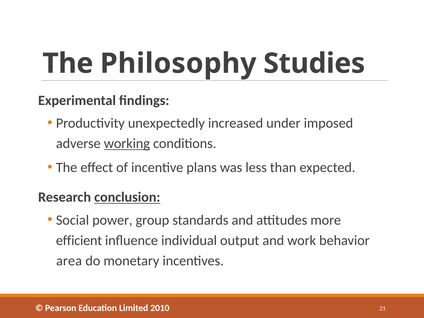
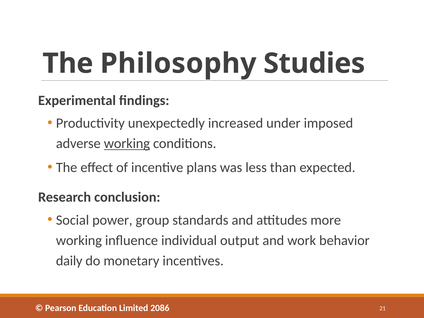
conclusion underline: present -> none
efficient at (79, 240): efficient -> working
area: area -> daily
2010: 2010 -> 2086
